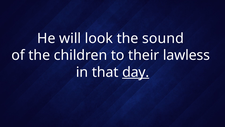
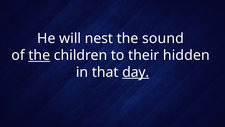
look: look -> nest
the at (39, 55) underline: none -> present
lawless: lawless -> hidden
